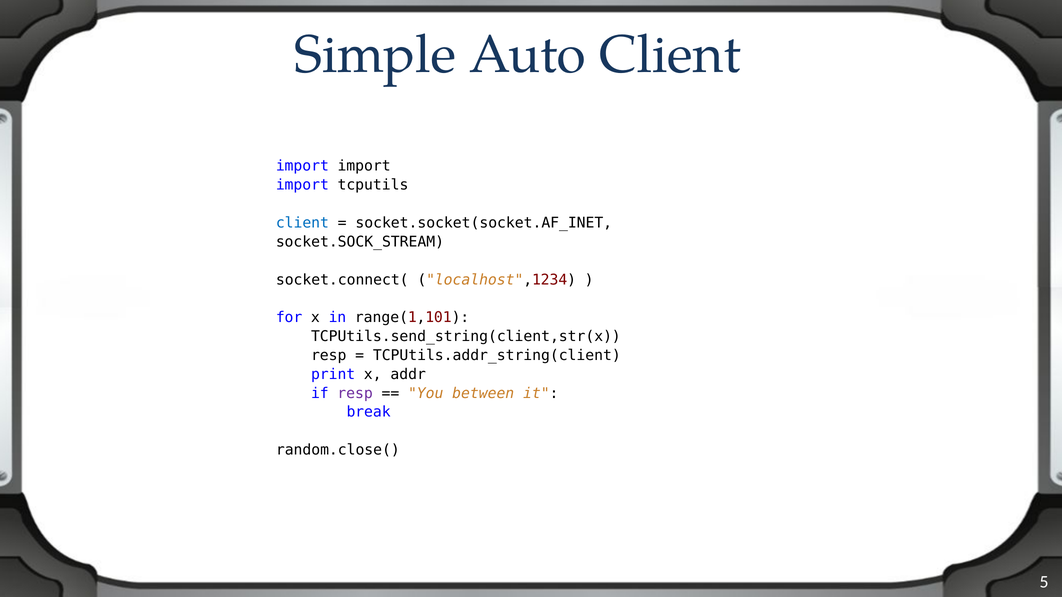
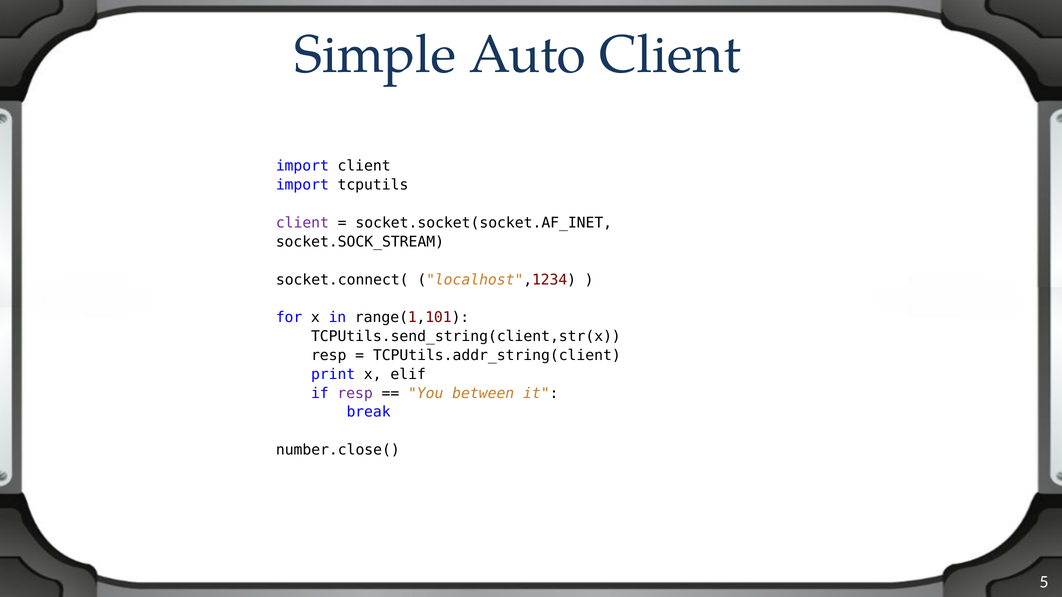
import at (364, 166): import -> client
client at (302, 223) colour: blue -> purple
addr: addr -> elif
random.close(: random.close( -> number.close(
